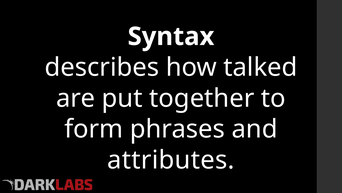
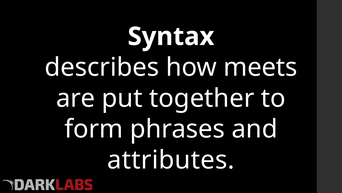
talked: talked -> meets
